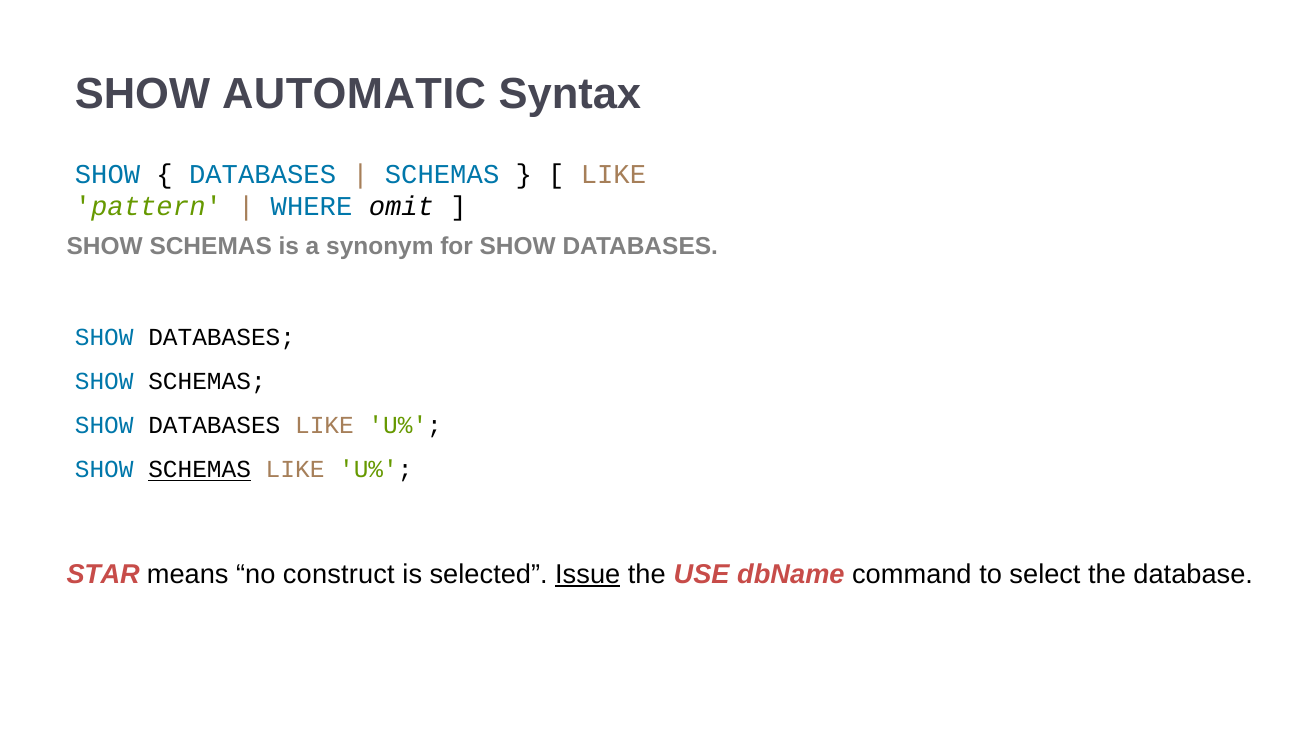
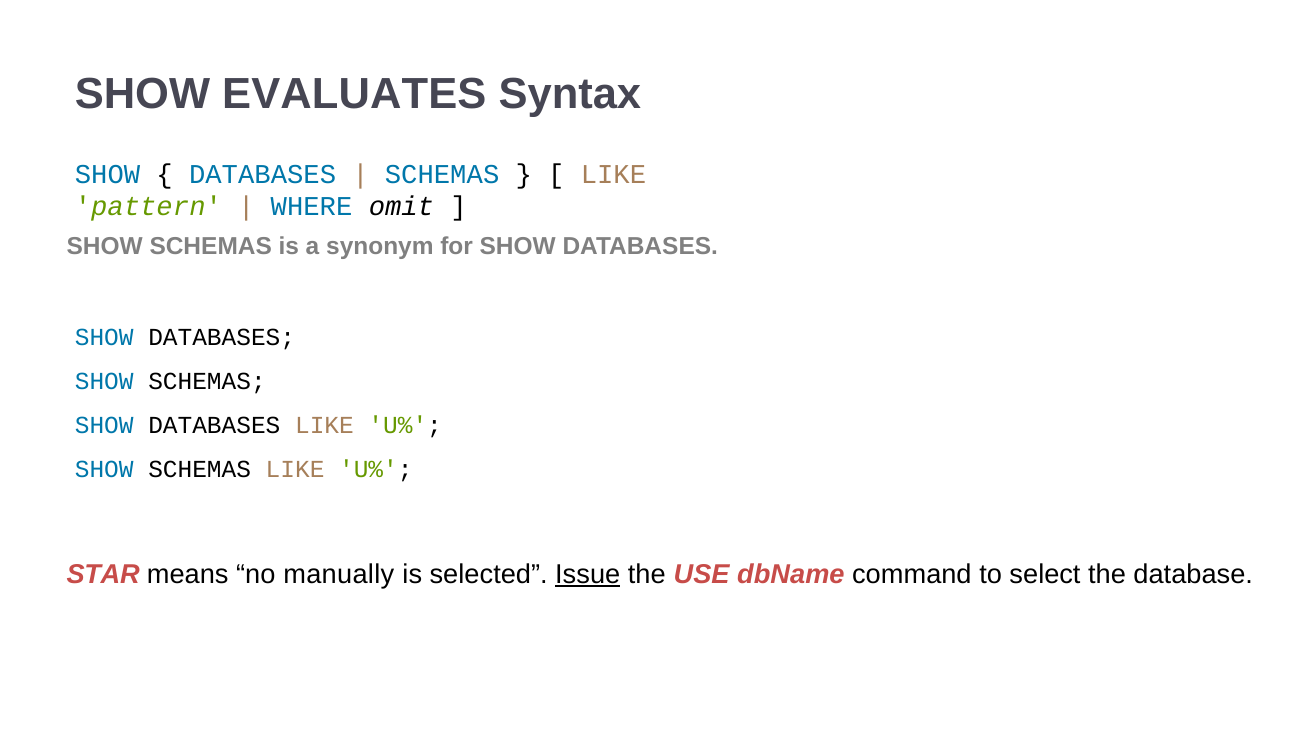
AUTOMATIC: AUTOMATIC -> EVALUATES
SCHEMAS at (200, 470) underline: present -> none
construct: construct -> manually
